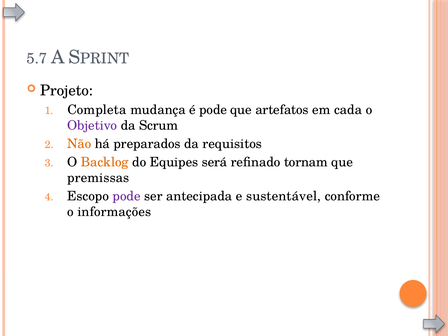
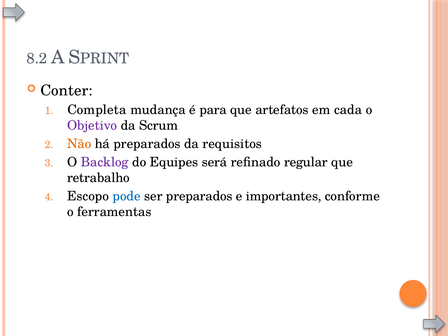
5.7: 5.7 -> 8.2
Projeto: Projeto -> Conter
é pode: pode -> para
Backlog colour: orange -> purple
tornam: tornam -> regular
premissas: premissas -> retrabalho
pode at (127, 196) colour: purple -> blue
ser antecipada: antecipada -> preparados
sustentável: sustentável -> importantes
informações: informações -> ferramentas
